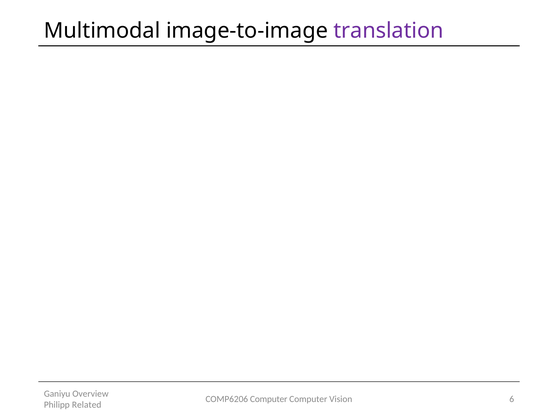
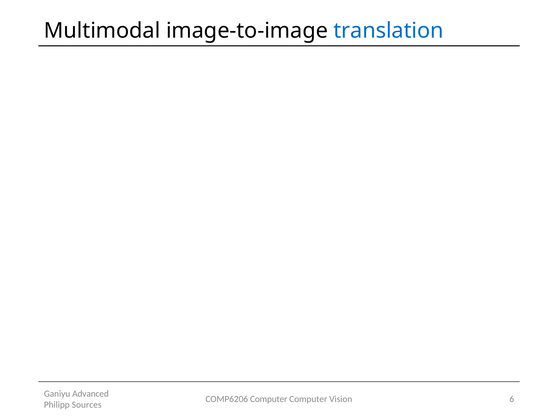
translation colour: purple -> blue
Overview: Overview -> Advanced
Related: Related -> Sources
